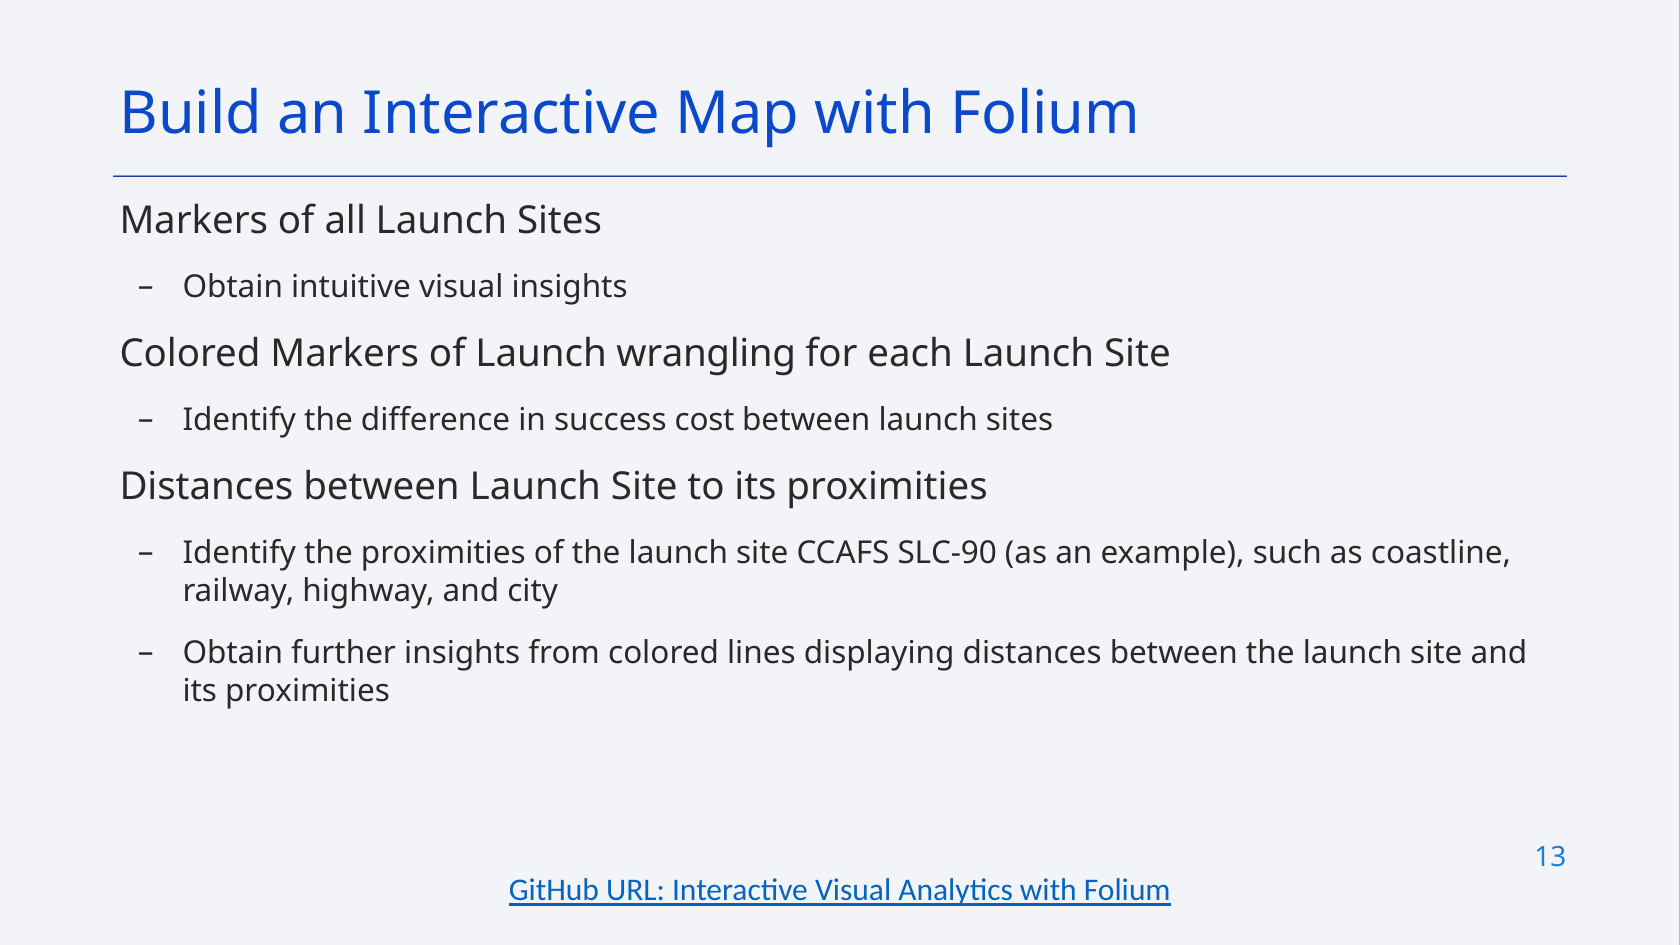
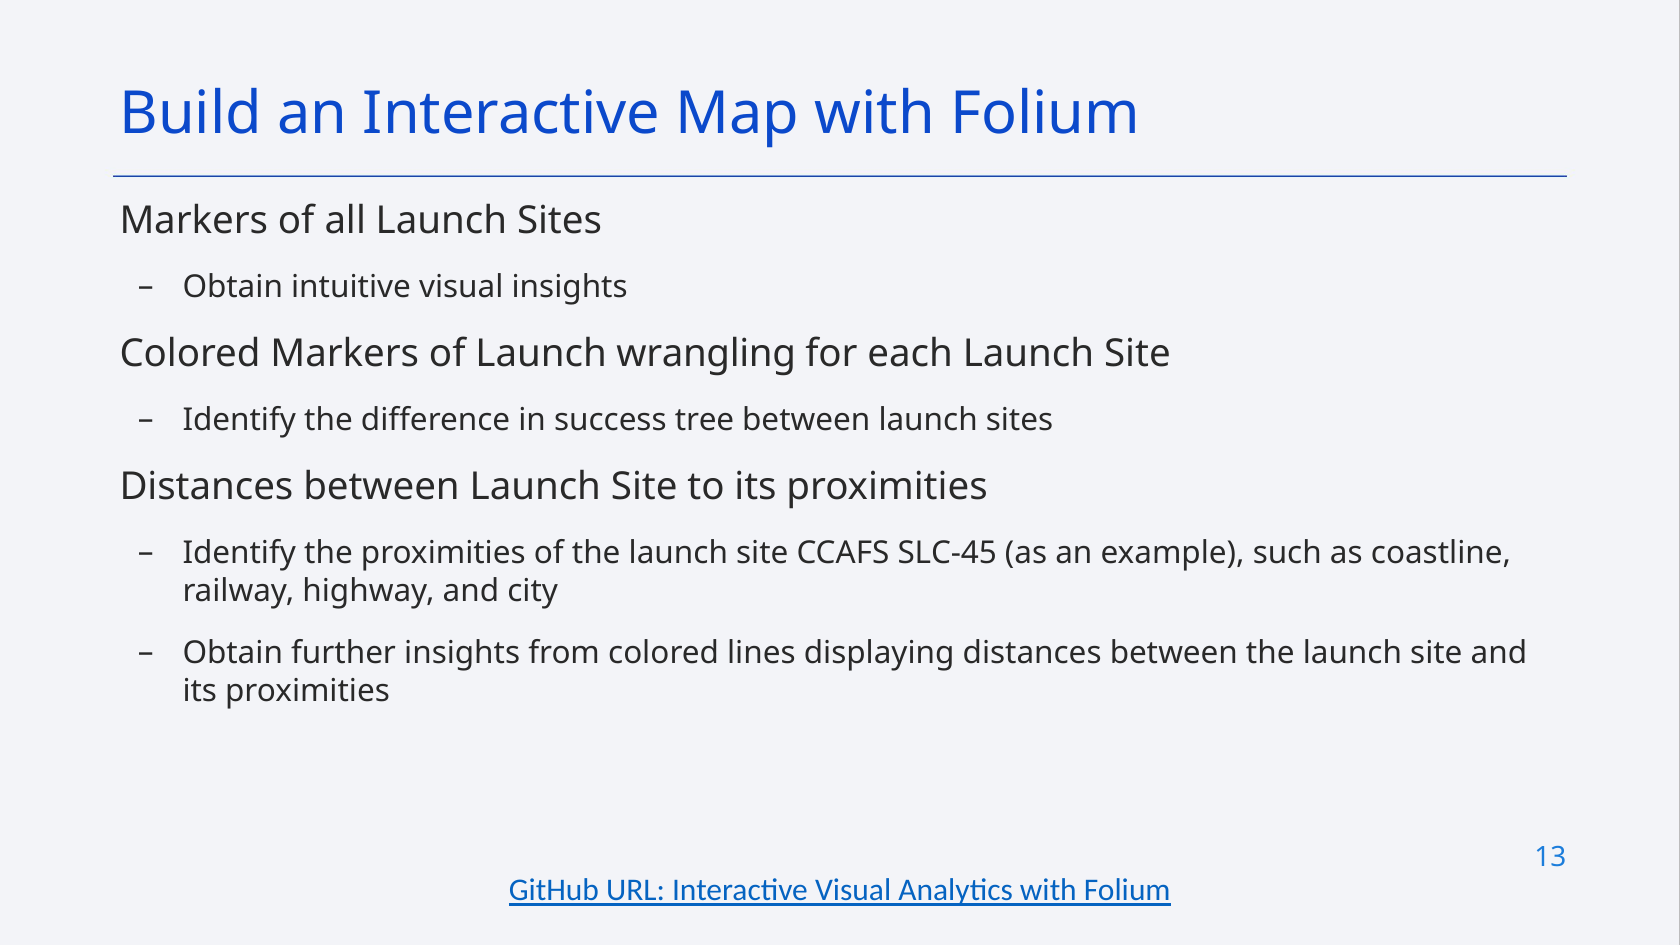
cost: cost -> tree
SLC-90: SLC-90 -> SLC-45
